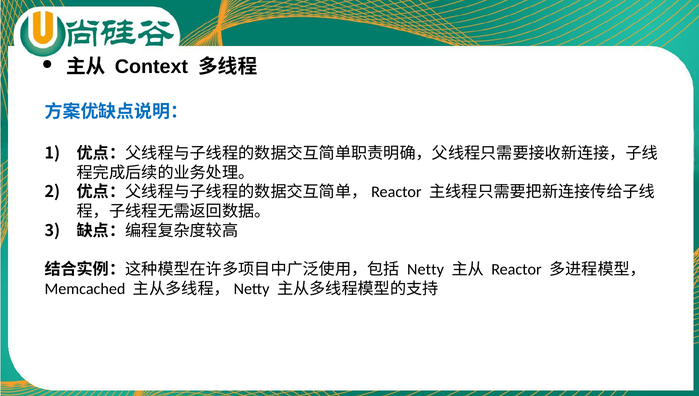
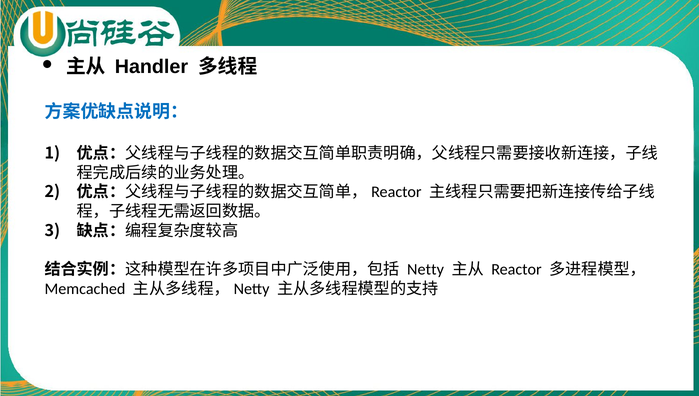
Context: Context -> Handler
